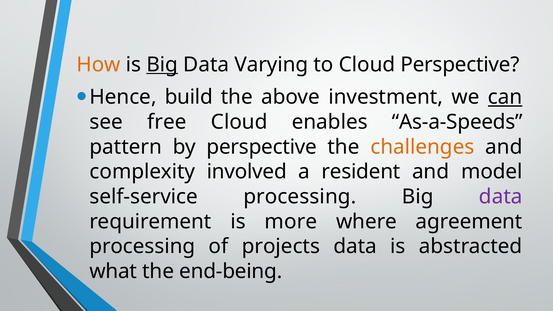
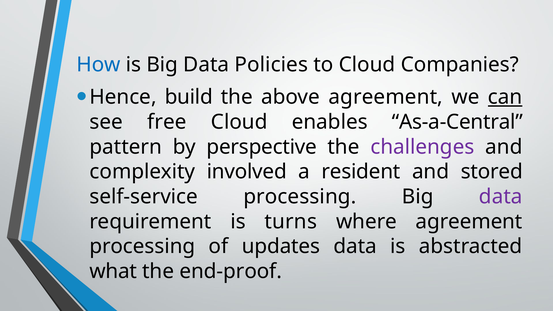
How colour: orange -> blue
Big at (162, 65) underline: present -> none
Varying: Varying -> Policies
Cloud Perspective: Perspective -> Companies
above investment: investment -> agreement
As-a-Speeds: As-a-Speeds -> As-a-Central
challenges colour: orange -> purple
model: model -> stored
more: more -> turns
projects: projects -> updates
end-being: end-being -> end-proof
